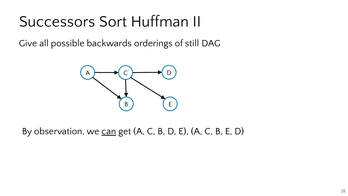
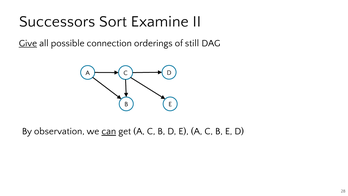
Huffman: Huffman -> Examine
Give underline: none -> present
backwards: backwards -> connection
